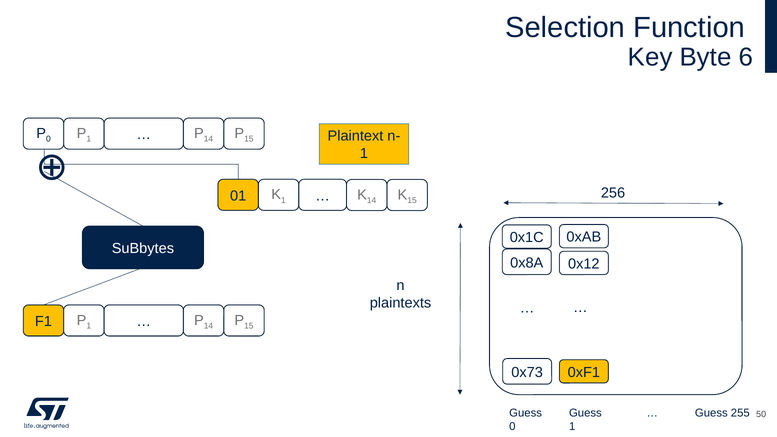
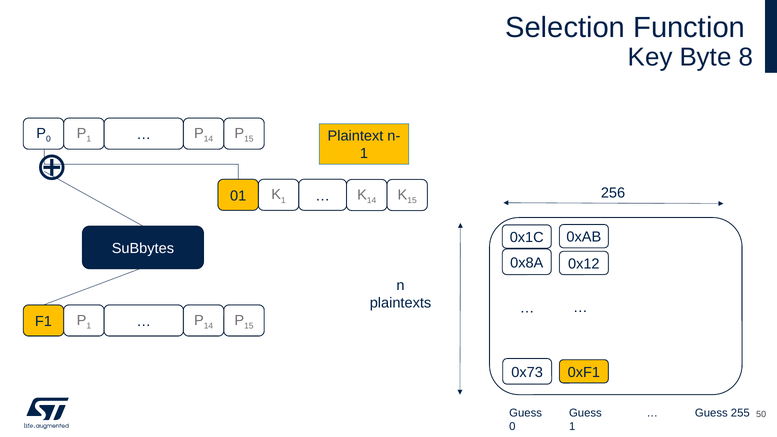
6: 6 -> 8
